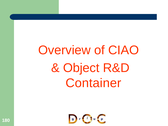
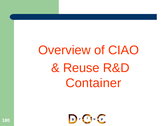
Object: Object -> Reuse
